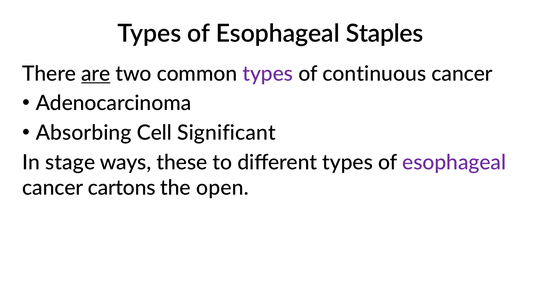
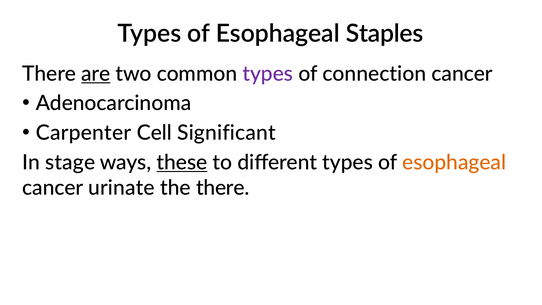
continuous: continuous -> connection
Absorbing: Absorbing -> Carpenter
these underline: none -> present
esophageal at (454, 162) colour: purple -> orange
cartons: cartons -> urinate
the open: open -> there
